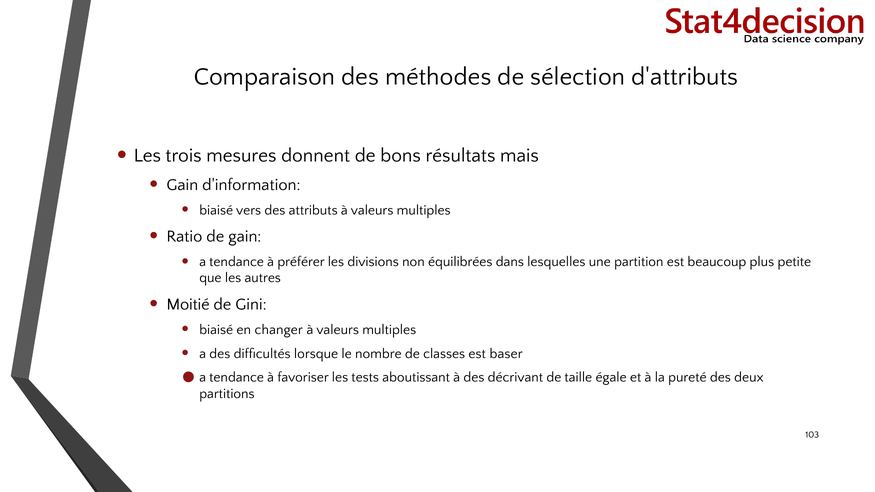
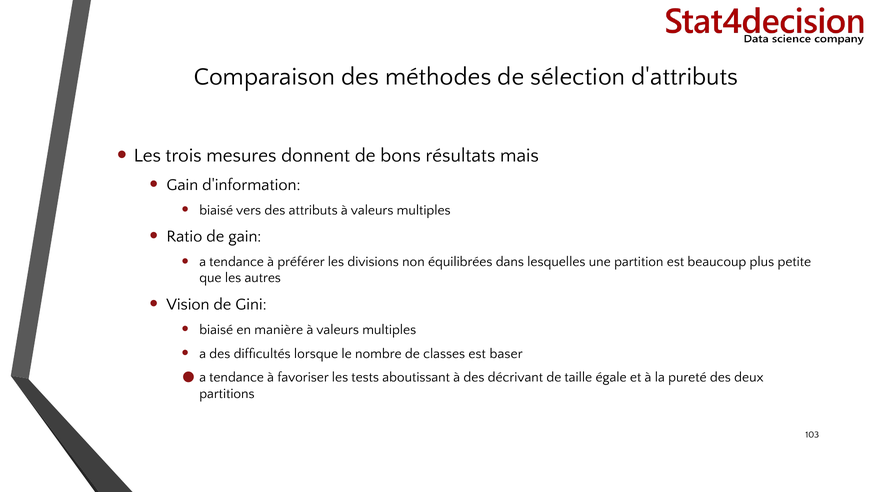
Moitié: Moitié -> Vision
changer: changer -> manière
